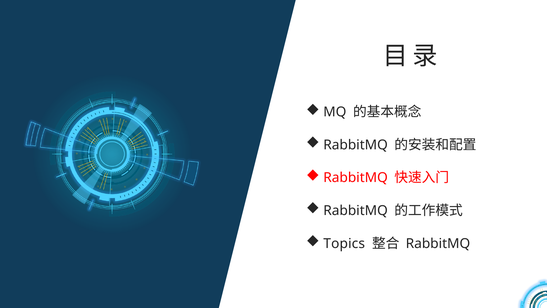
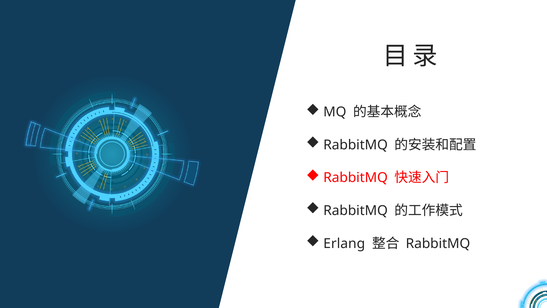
Topics: Topics -> Erlang
